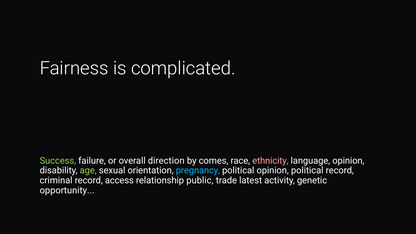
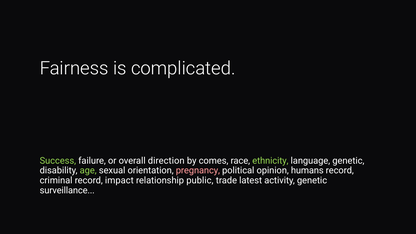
ethnicity colour: pink -> light green
language opinion: opinion -> genetic
pregnancy colour: light blue -> pink
opinion political: political -> humans
access: access -> impact
opportunity: opportunity -> surveillance
